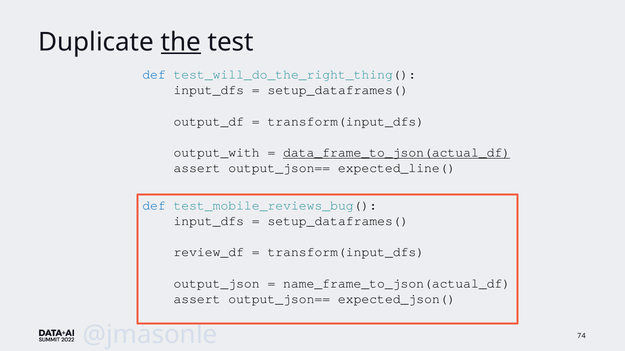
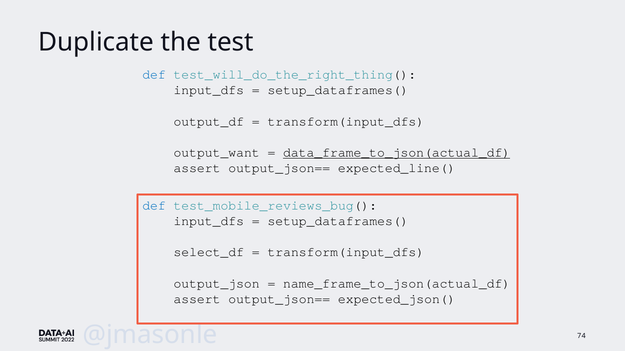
the underline: present -> none
output_with: output_with -> output_want
review_df: review_df -> select_df
